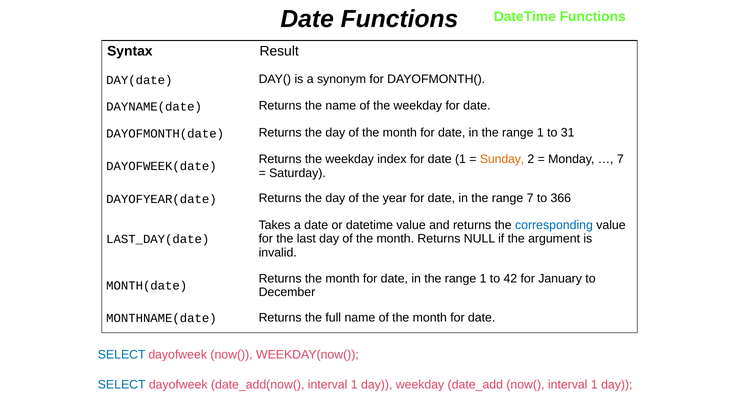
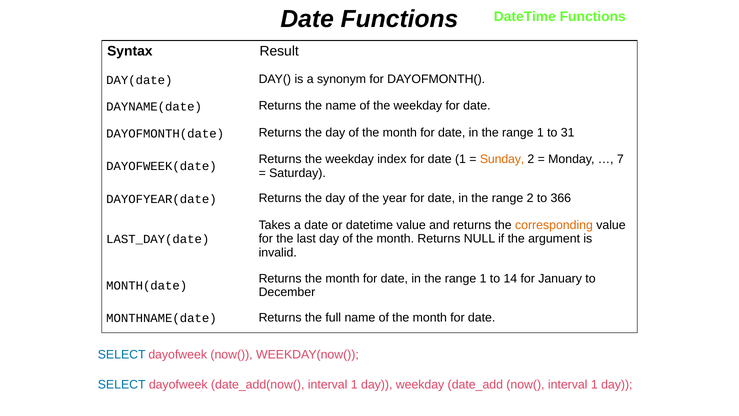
range 7: 7 -> 2
corresponding colour: blue -> orange
42: 42 -> 14
